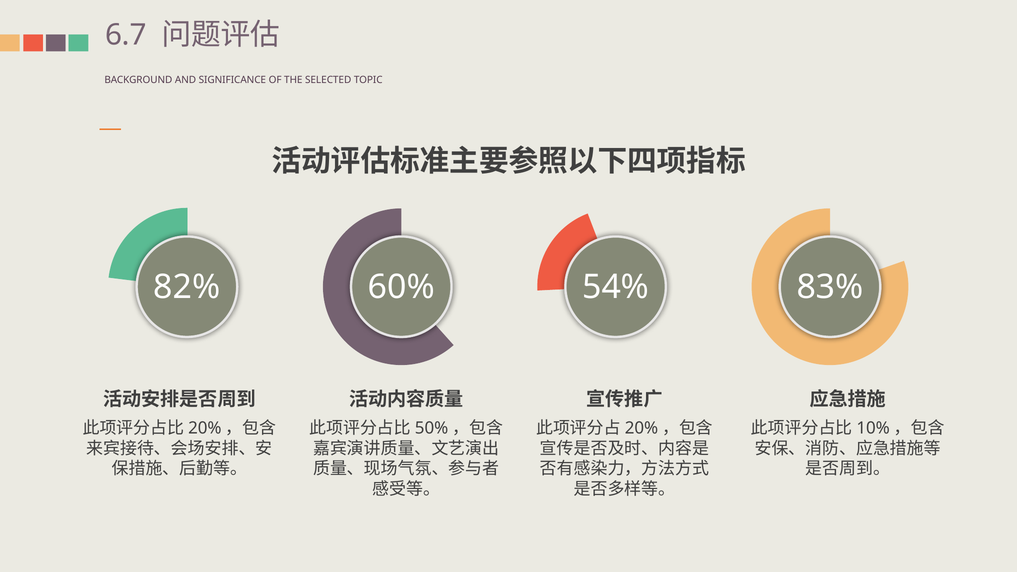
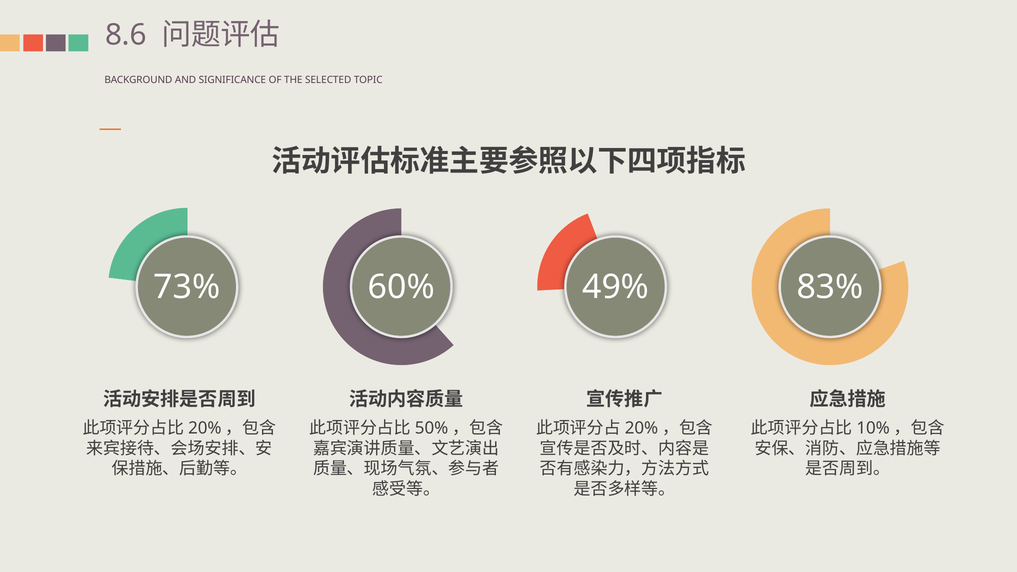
6.7: 6.7 -> 8.6
82%: 82% -> 73%
54%: 54% -> 49%
